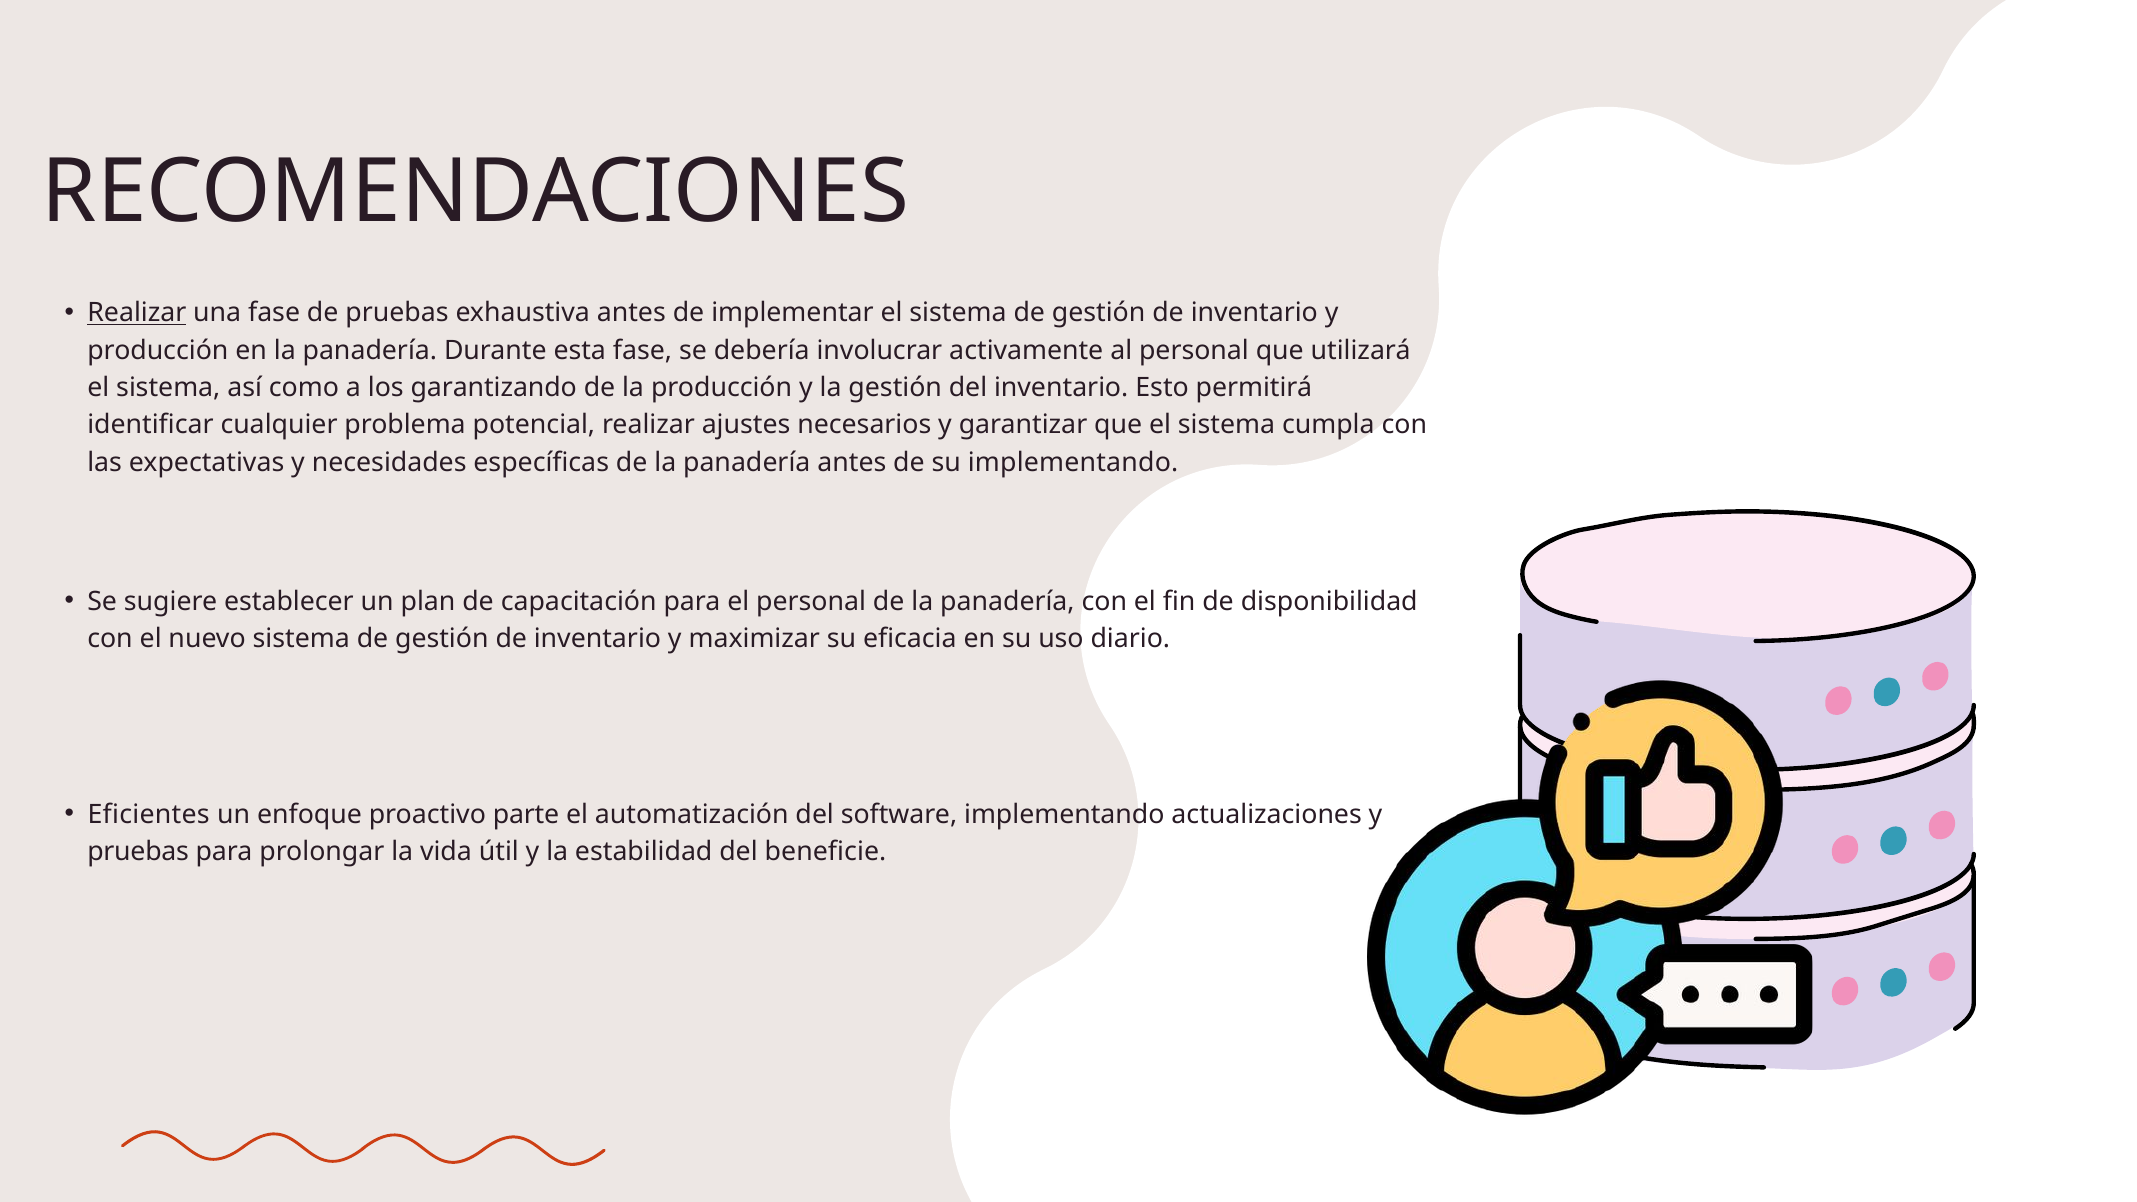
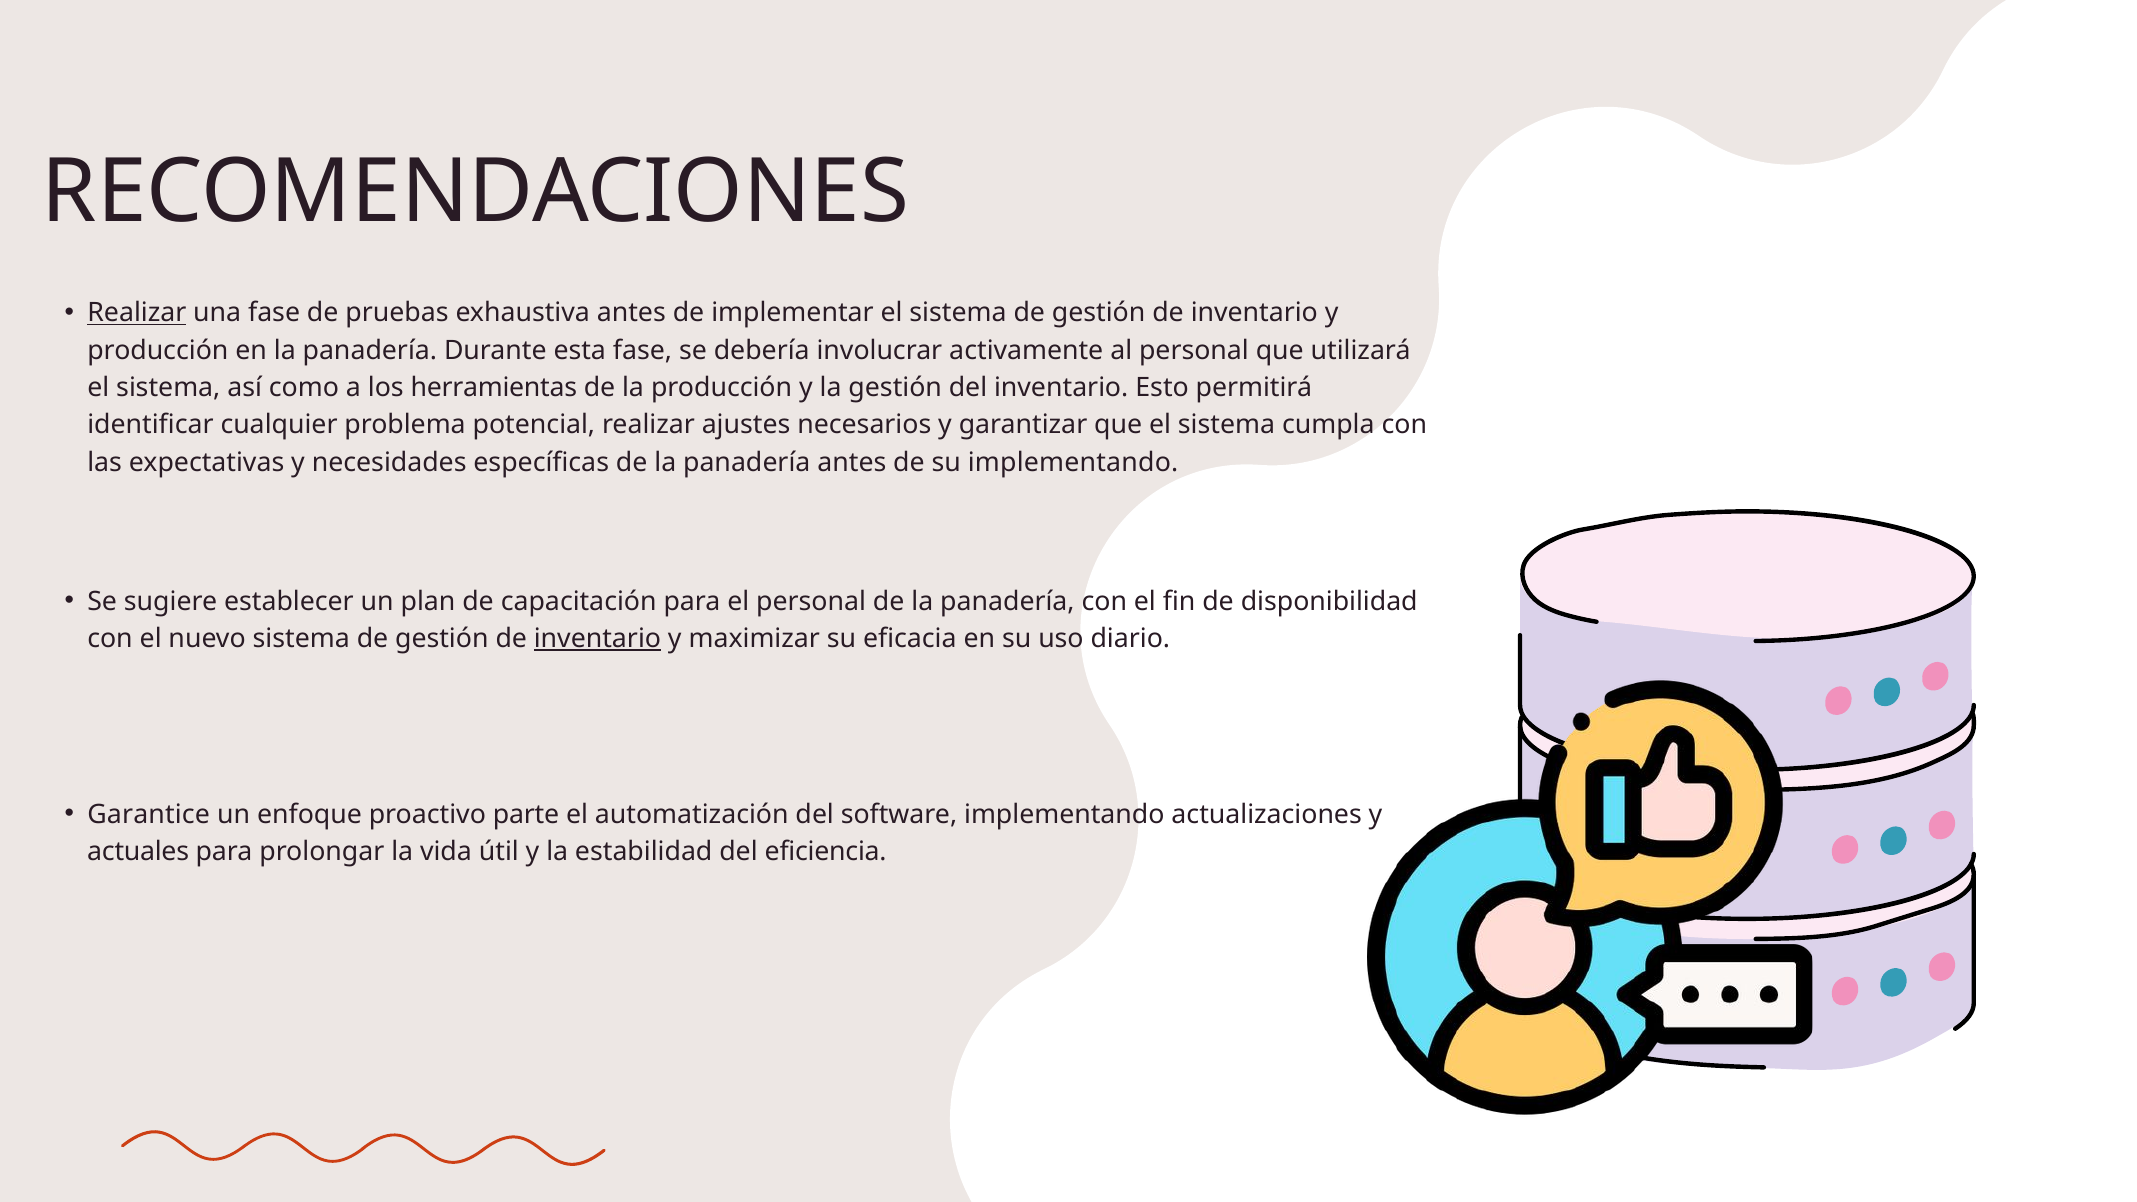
garantizando: garantizando -> herramientas
inventario at (597, 639) underline: none -> present
Eficientes: Eficientes -> Garantice
pruebas at (138, 852): pruebas -> actuales
beneficie: beneficie -> eficiencia
